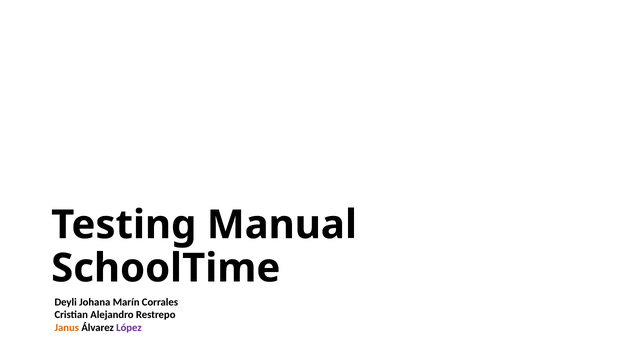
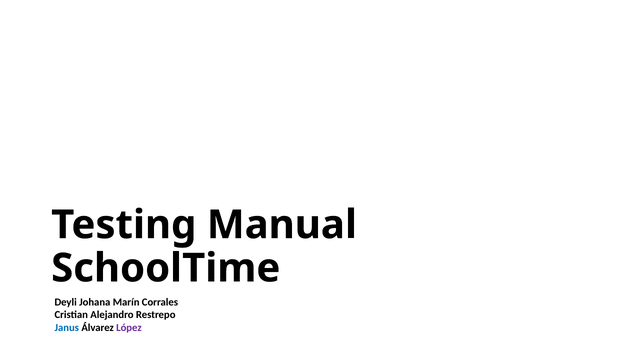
Janus colour: orange -> blue
